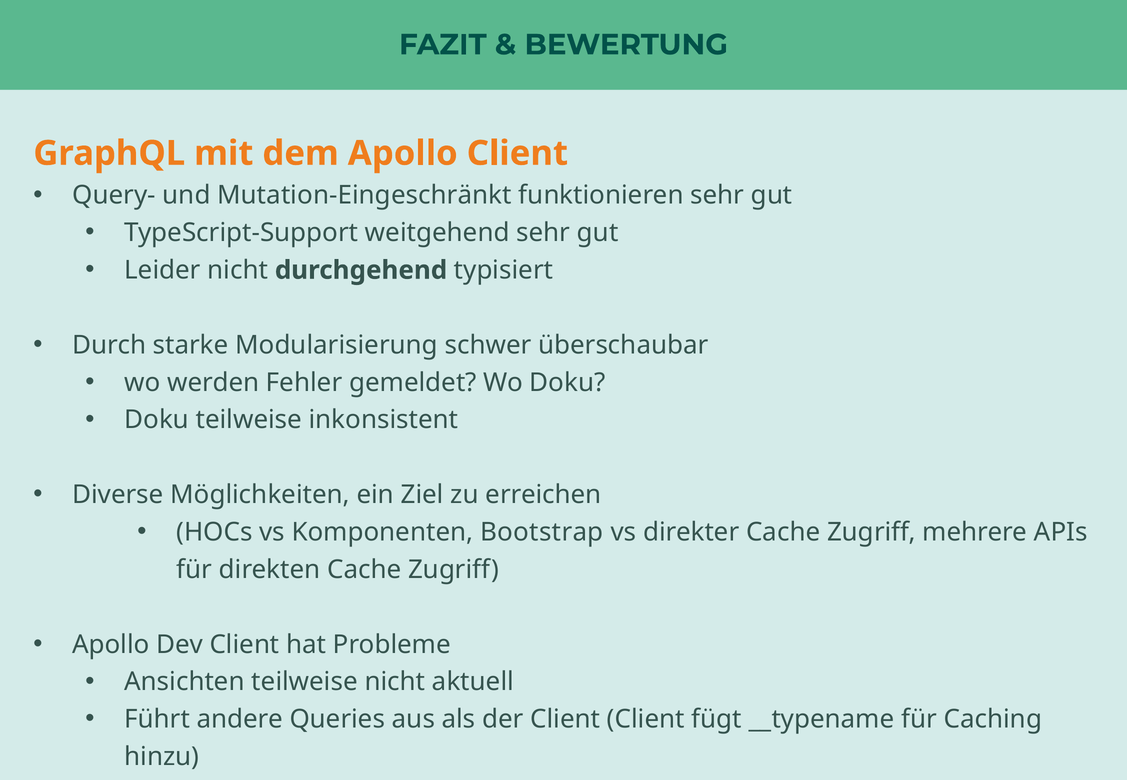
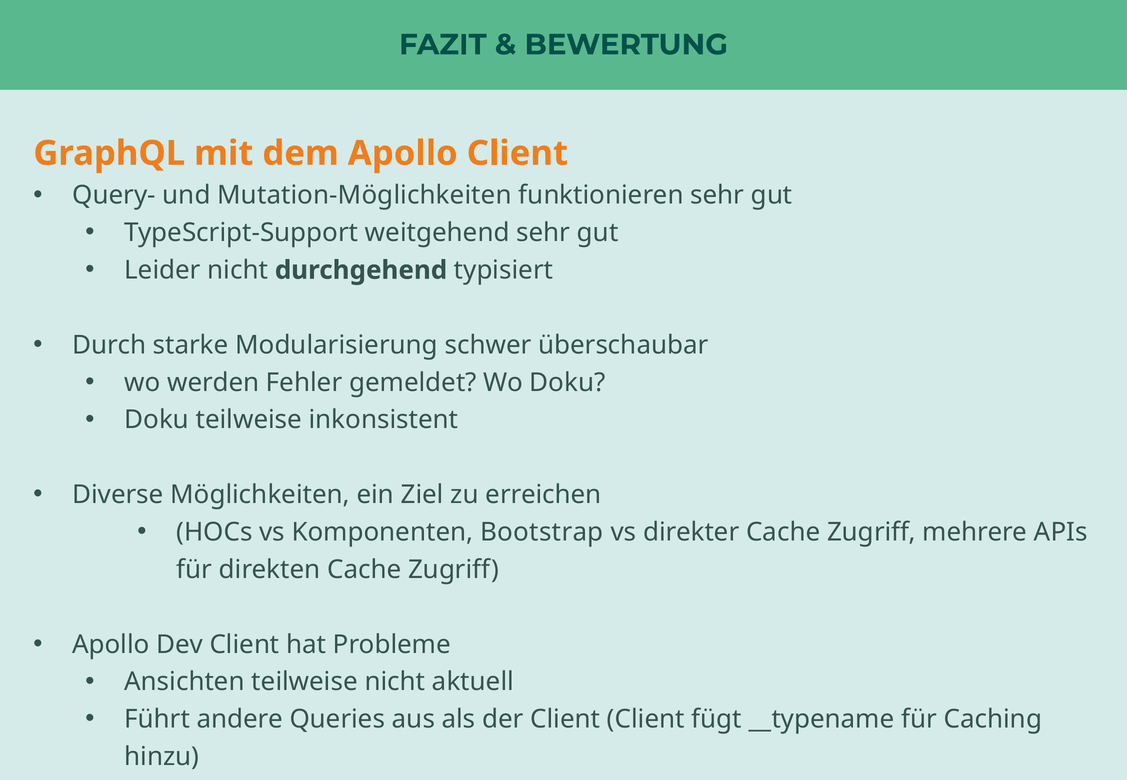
Mutation-Eingeschränkt: Mutation-Eingeschränkt -> Mutation-Möglichkeiten
